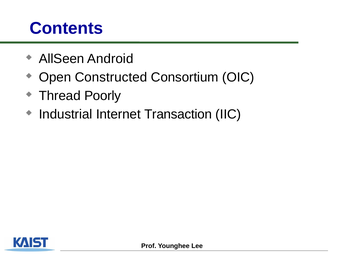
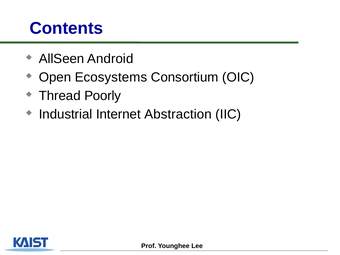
Constructed: Constructed -> Ecosystems
Transaction: Transaction -> Abstraction
